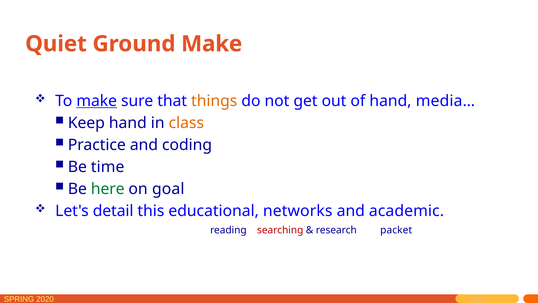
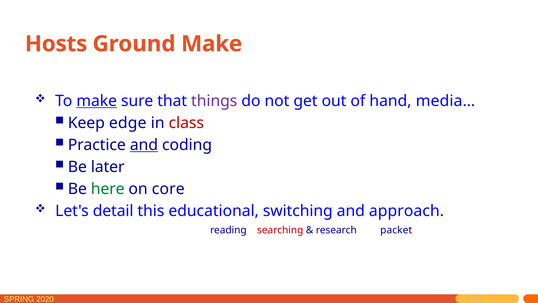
Quiet: Quiet -> Hosts
things colour: orange -> purple
Keep hand: hand -> edge
class colour: orange -> red
and at (144, 145) underline: none -> present
time: time -> later
goal: goal -> core
networks: networks -> switching
academic: academic -> approach
